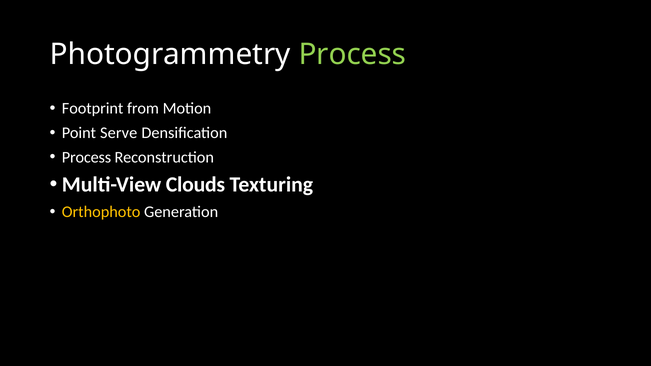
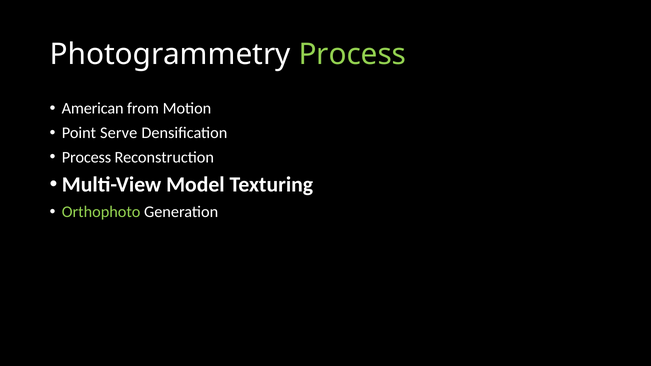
Footprint: Footprint -> American
Clouds: Clouds -> Model
Orthophoto colour: yellow -> light green
